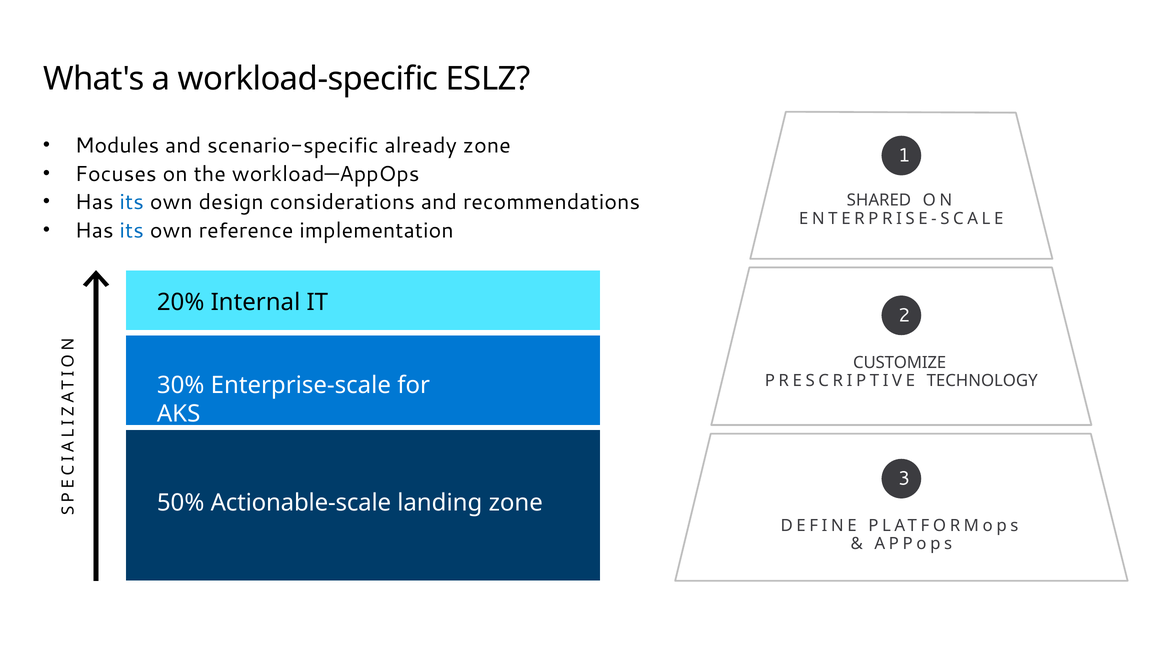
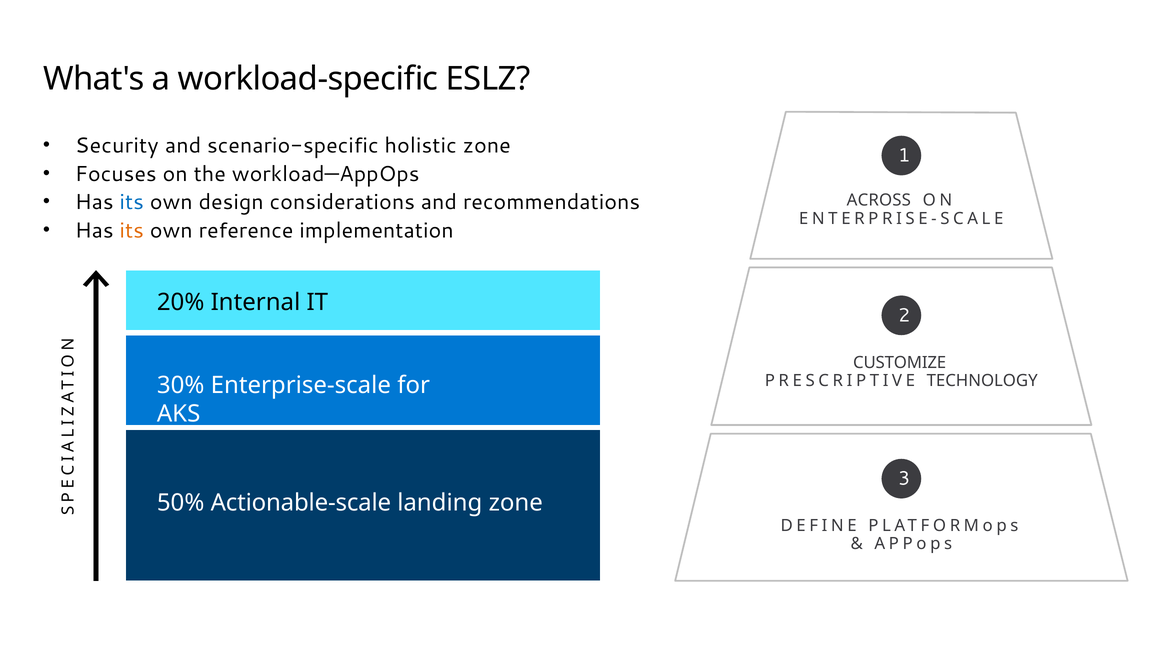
Modules: Modules -> Security
already: already -> holistic
SHARED: SHARED -> ACROSS
its at (132, 230) colour: blue -> orange
